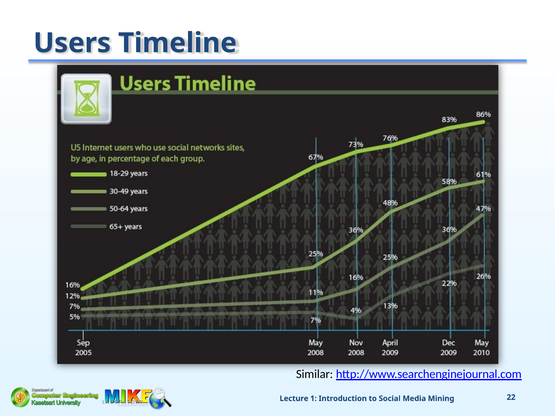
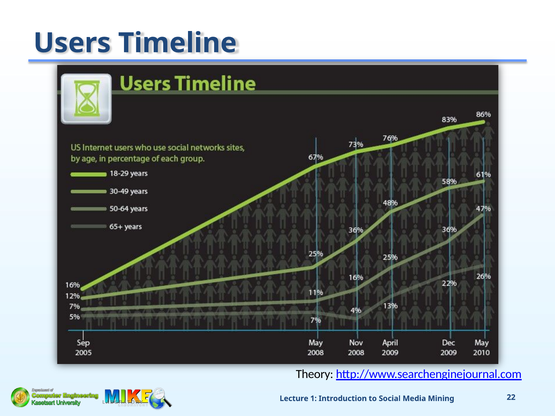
Similar: Similar -> Theory
